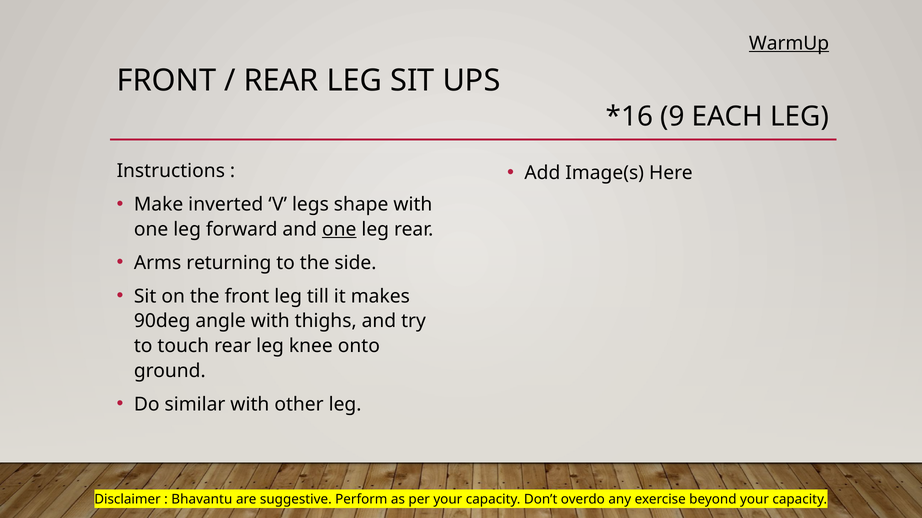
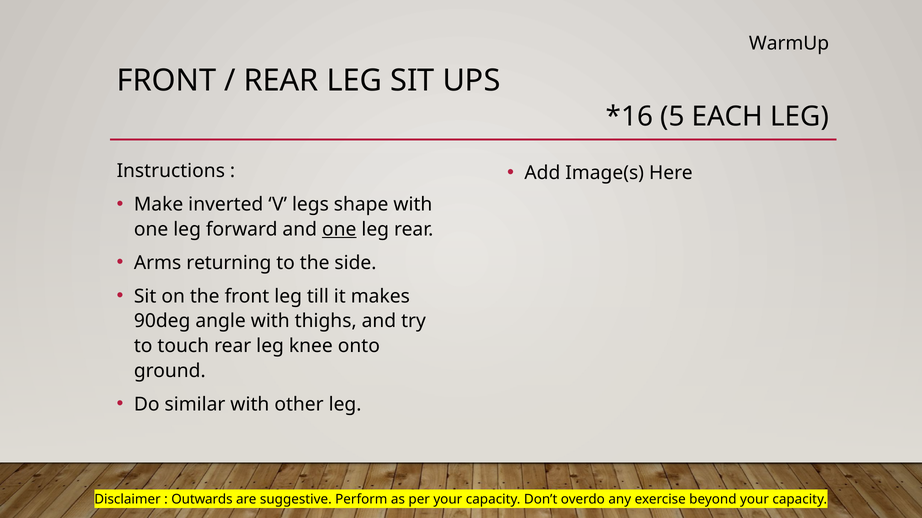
WarmUp underline: present -> none
9: 9 -> 5
Bhavantu: Bhavantu -> Outwards
